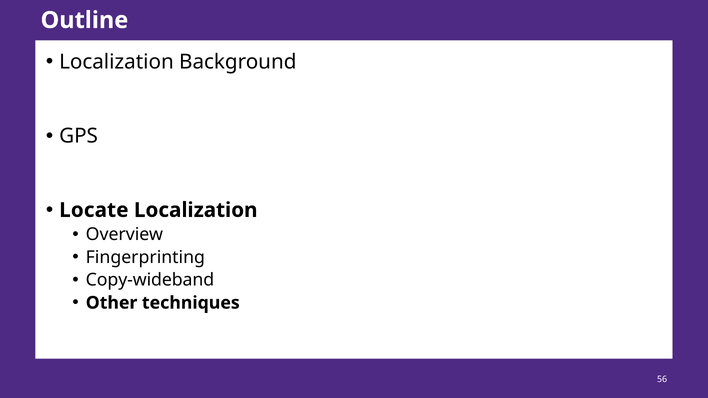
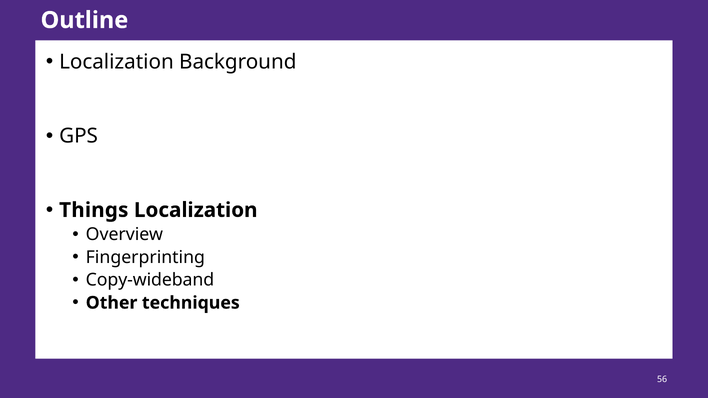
Locate: Locate -> Things
